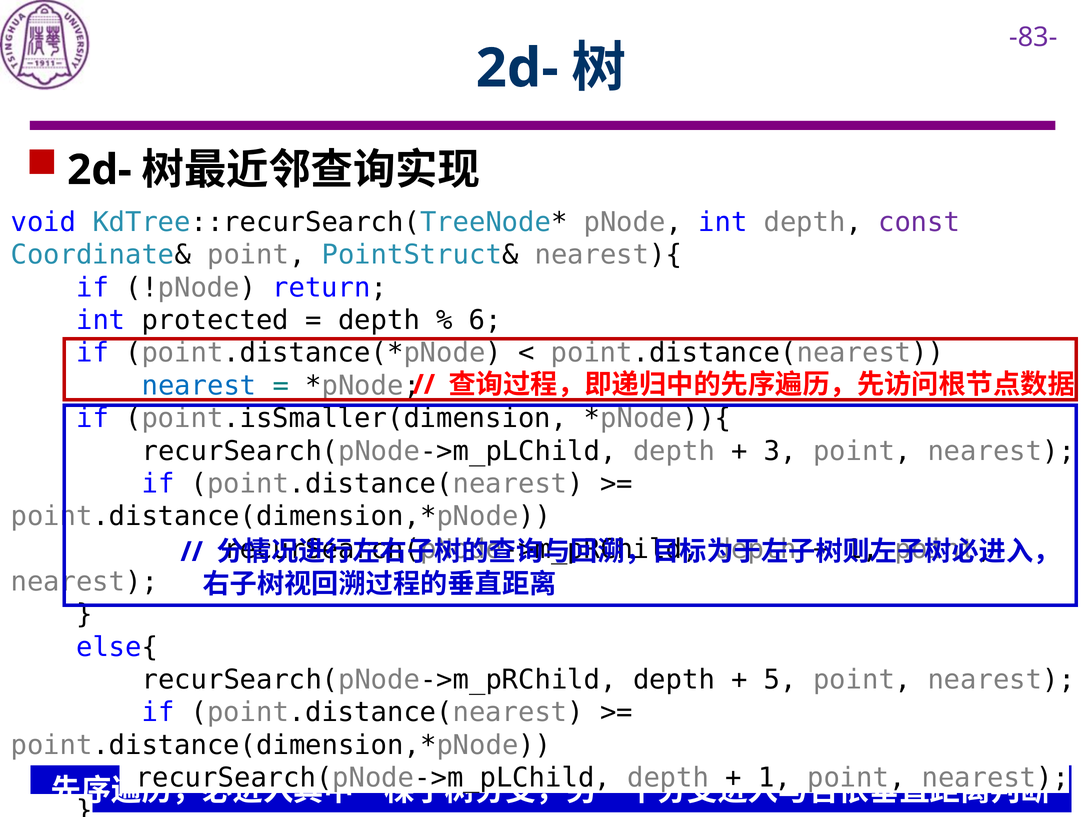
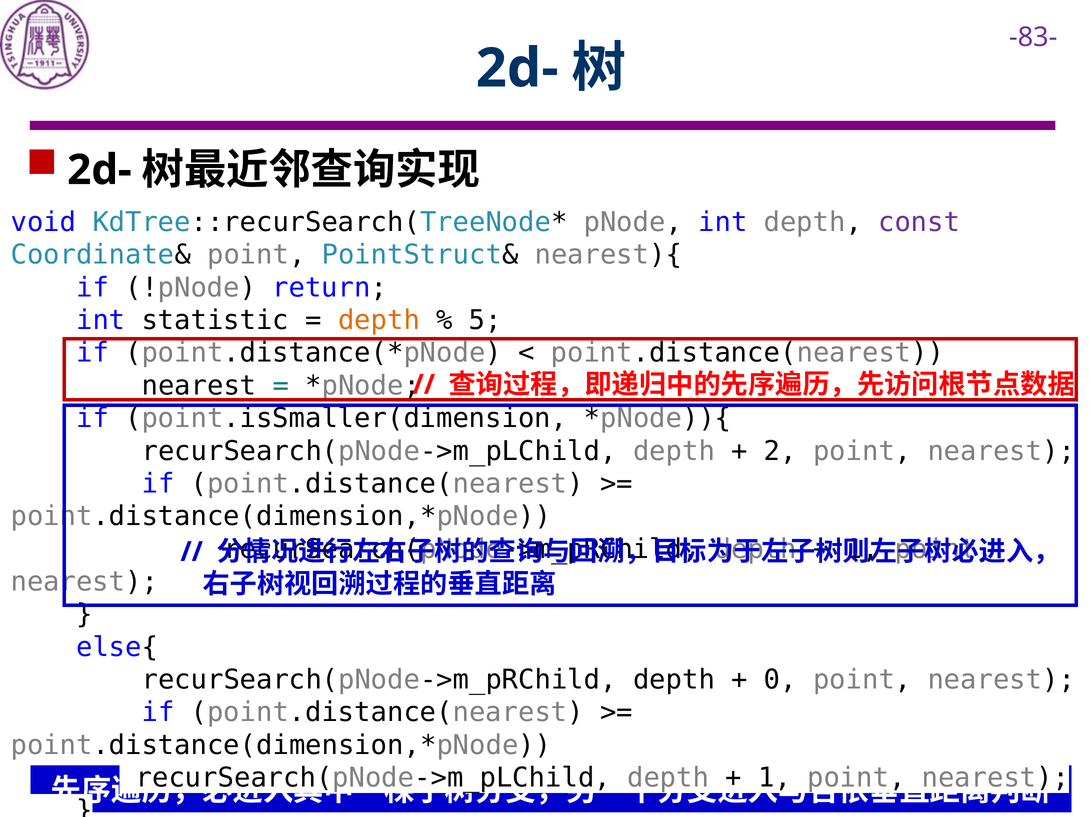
protected: protected -> statistic
depth at (379, 320) colour: black -> orange
6: 6 -> 5
nearest at (199, 386) colour: blue -> black
3: 3 -> 2
5: 5 -> 0
